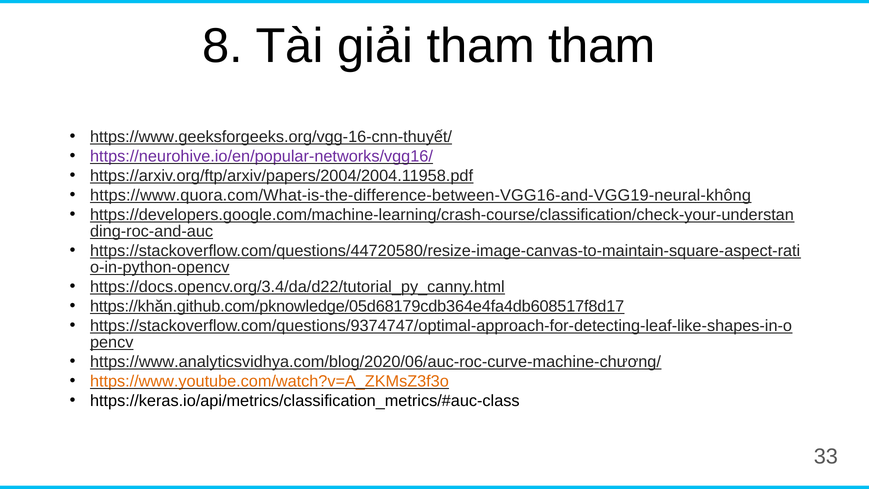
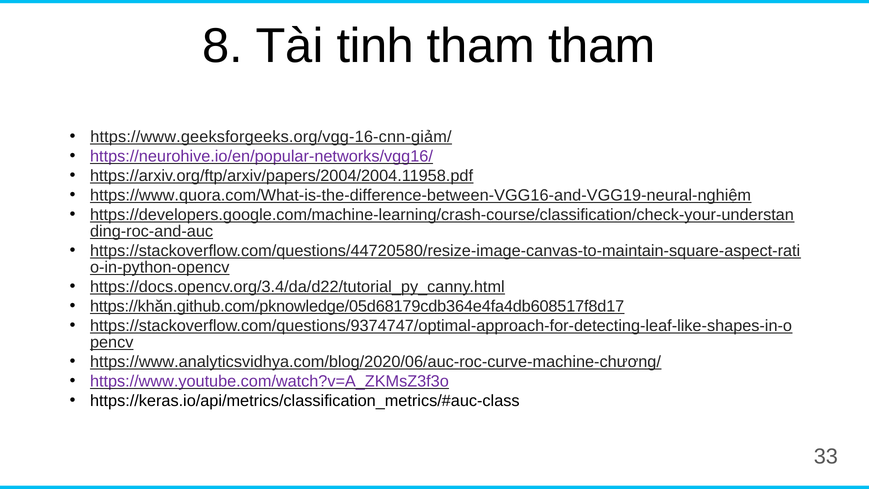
giải: giải -> tinh
https://www.geeksforgeeks.org/vgg-16-cnn-thuyết/: https://www.geeksforgeeks.org/vgg-16-cnn-thuyết/ -> https://www.geeksforgeeks.org/vgg-16-cnn-giảm/
https://www.quora.com/What-is-the-difference-between-VGG16-and-VGG19-neural-không: https://www.quora.com/What-is-the-difference-between-VGG16-and-VGG19-neural-không -> https://www.quora.com/What-is-the-difference-between-VGG16-and-VGG19-neural-nghiệm
https://www.youtube.com/watch?v=A_ZKMsZ3f3o colour: orange -> purple
